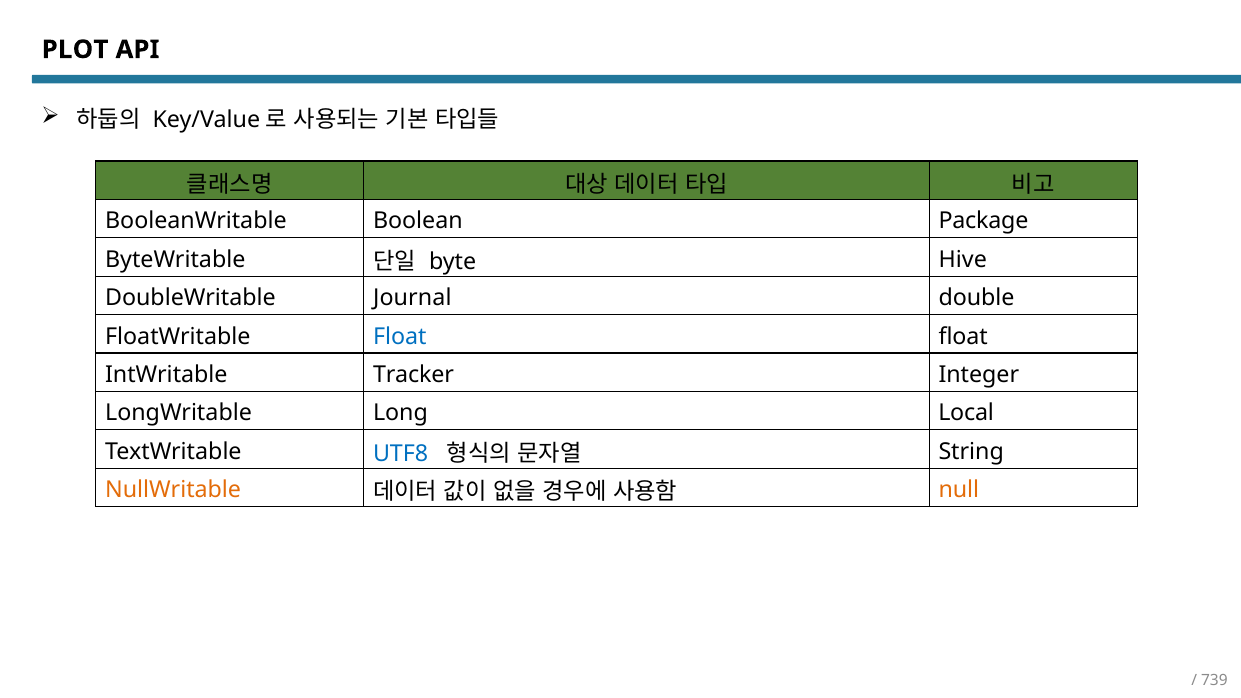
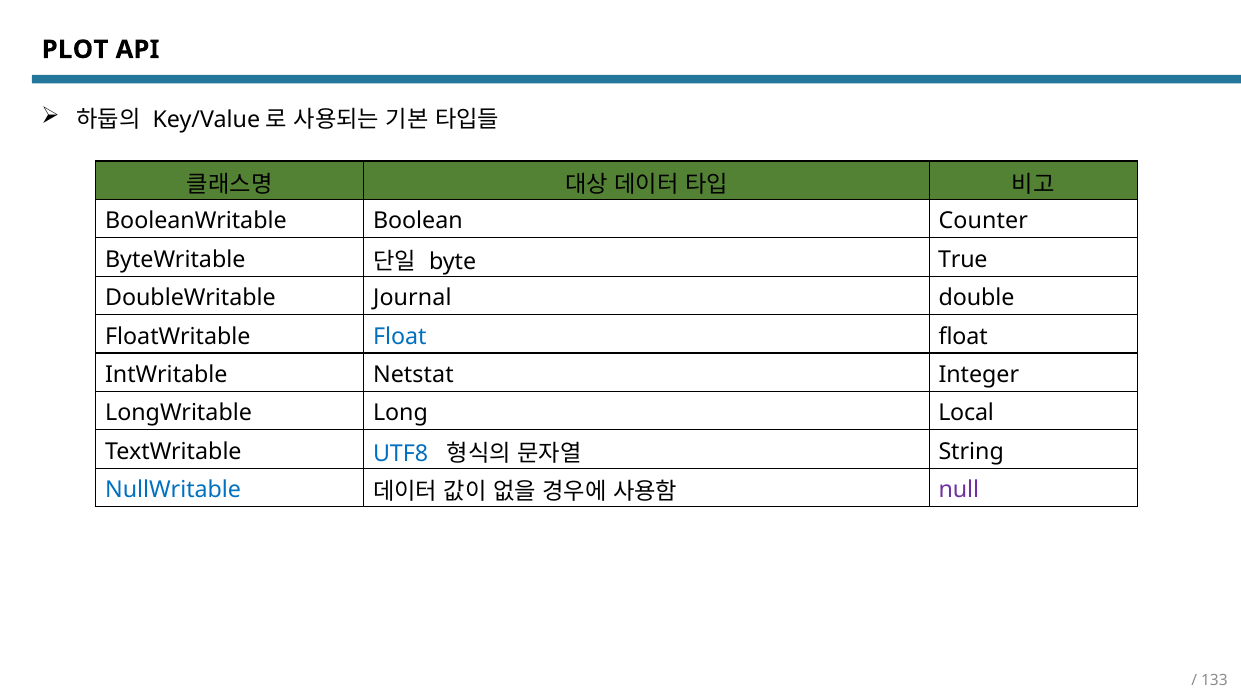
Package: Package -> Counter
Hive: Hive -> True
Tracker: Tracker -> Netstat
NullWritable colour: orange -> blue
null colour: orange -> purple
739: 739 -> 133
